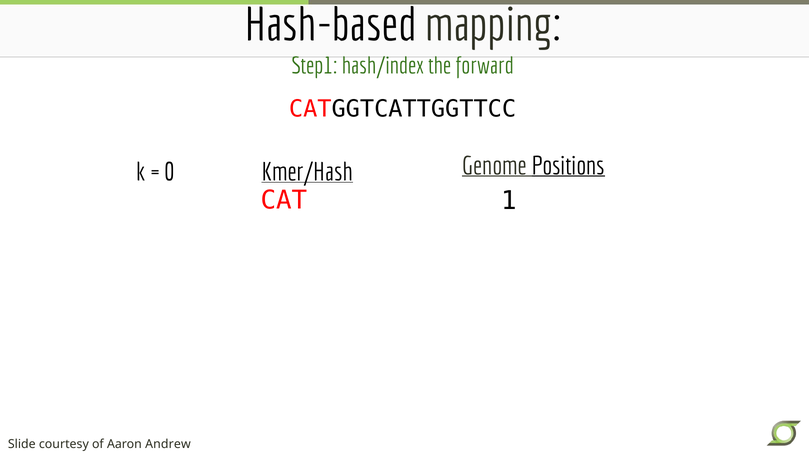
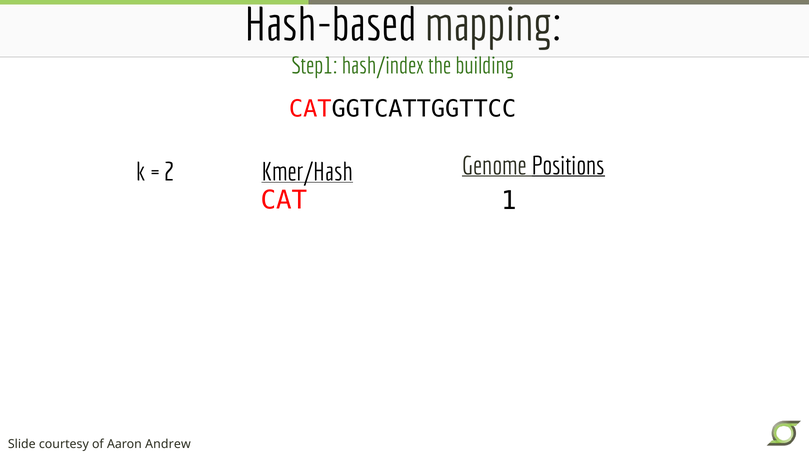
forward: forward -> building
0: 0 -> 2
